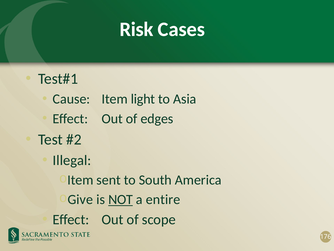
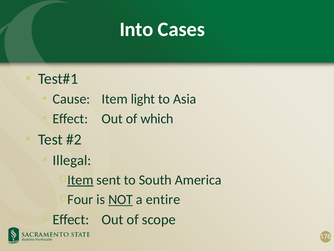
Risk: Risk -> Into
edges: edges -> which
Item at (80, 180) underline: none -> present
Give: Give -> Four
